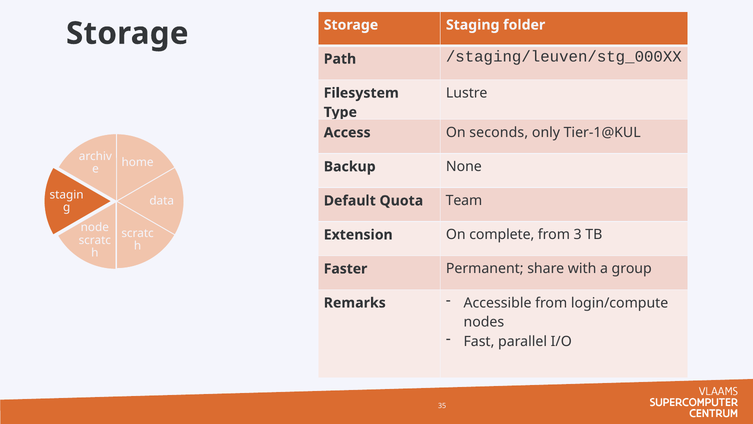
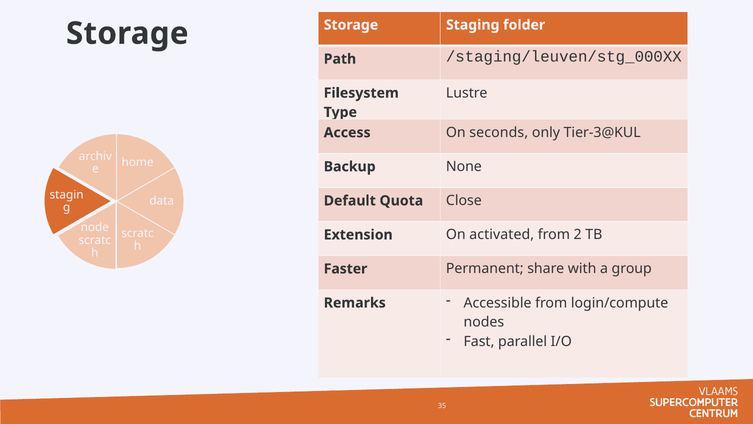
Tier-1@KUL: Tier-1@KUL -> Tier-3@KUL
Team: Team -> Close
complete: complete -> activated
3: 3 -> 2
